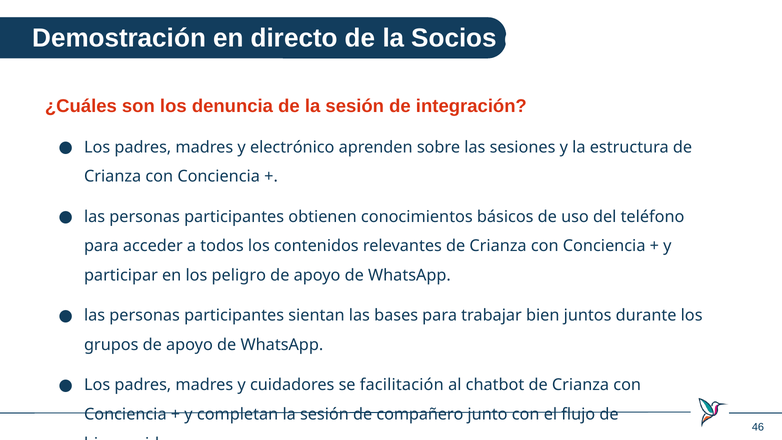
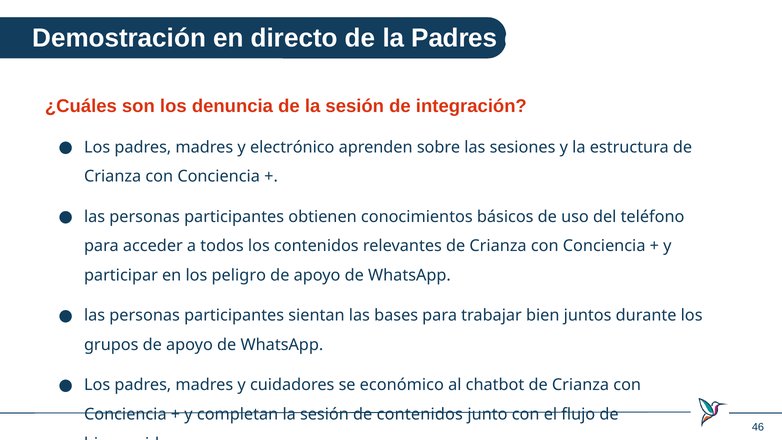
la Socios: Socios -> Padres
facilitación: facilitación -> económico
de compañero: compañero -> contenidos
